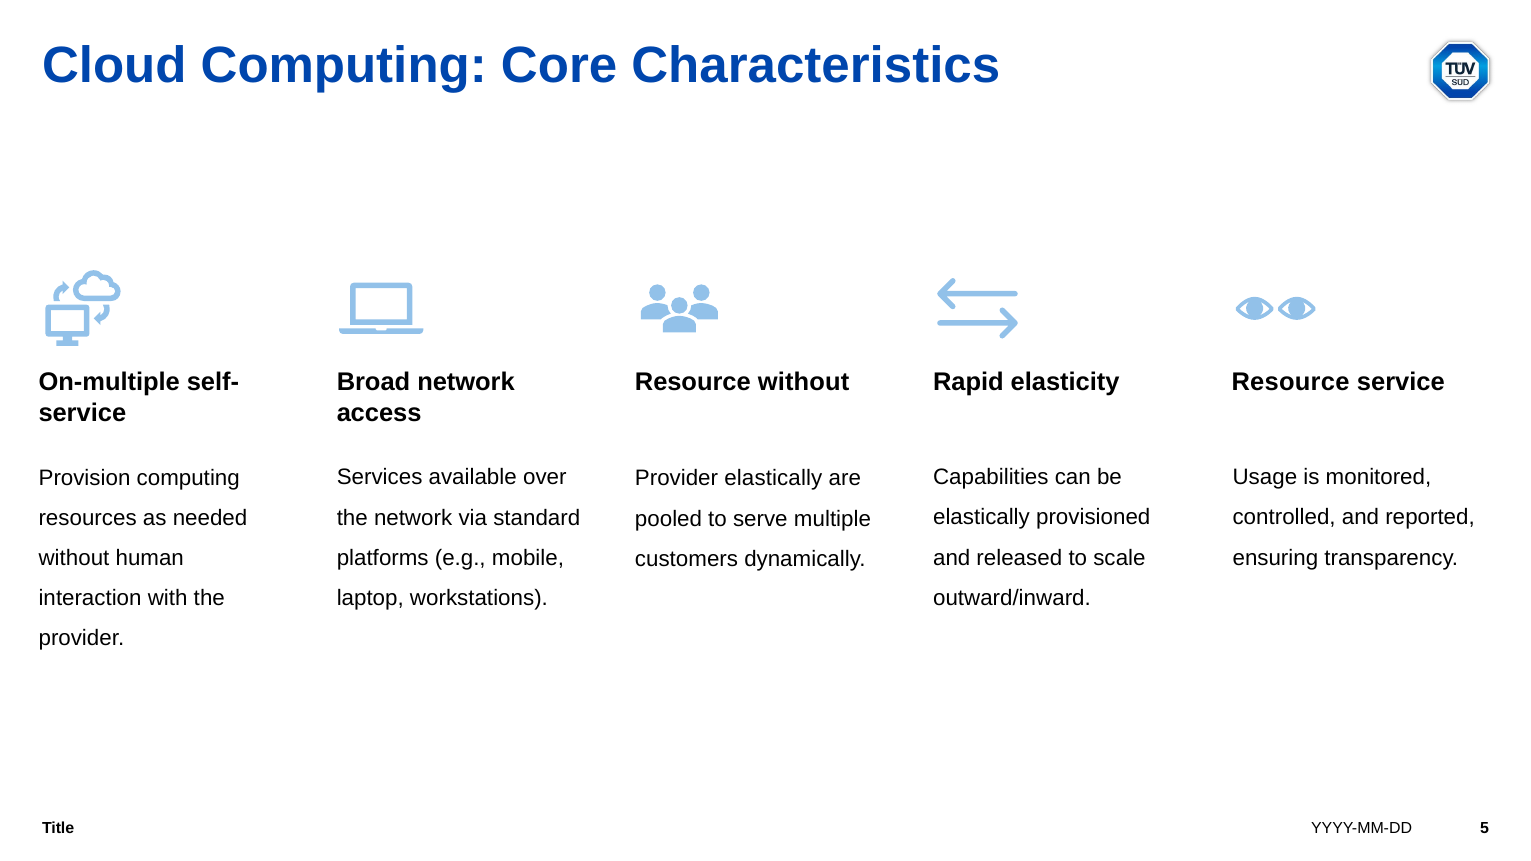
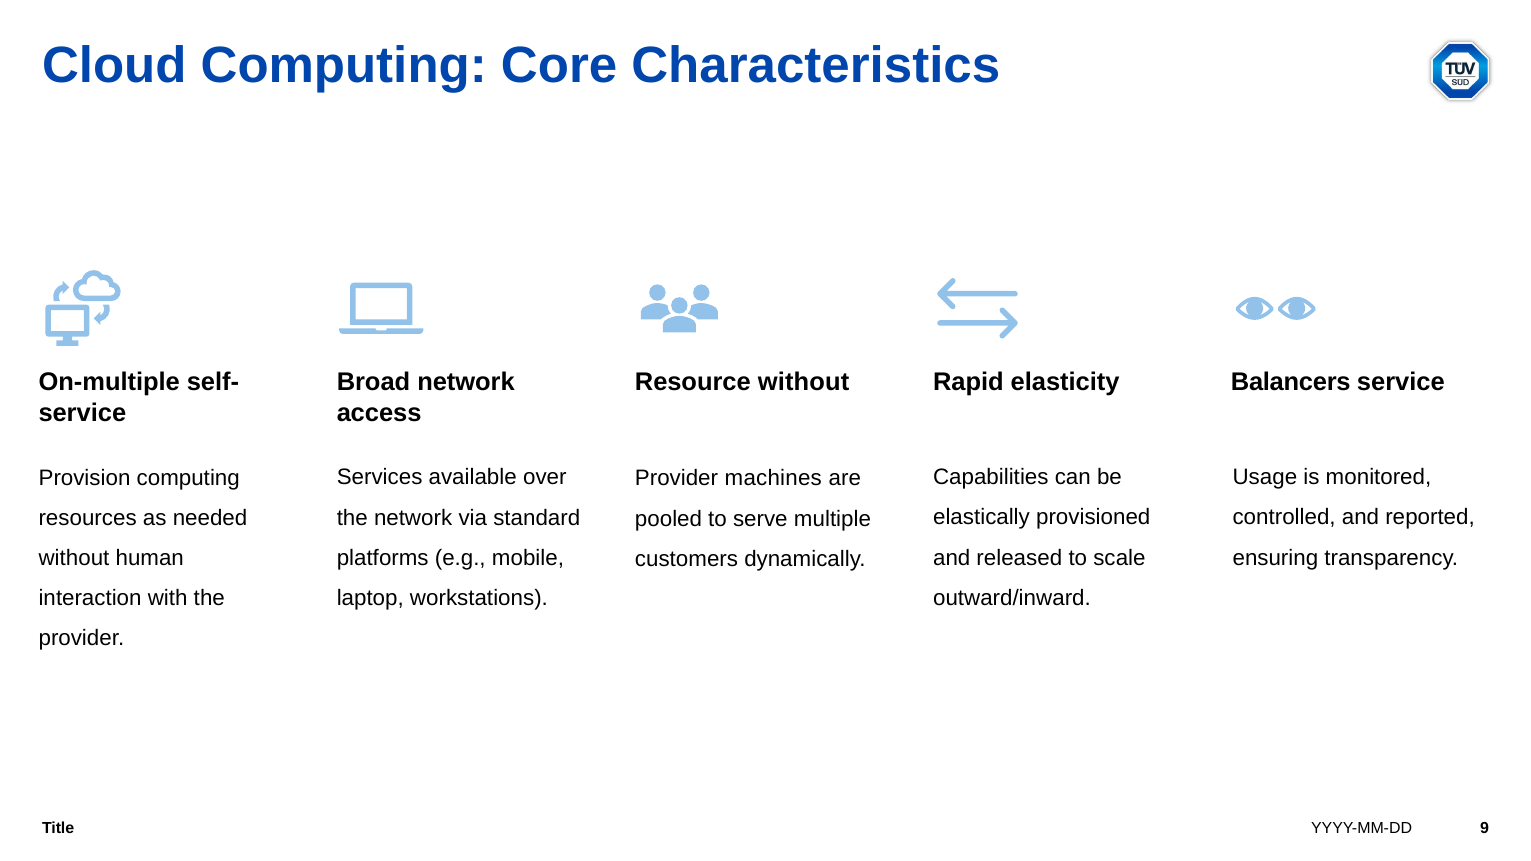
Resource at (1290, 383): Resource -> Balancers
Provider elastically: elastically -> machines
5: 5 -> 9
